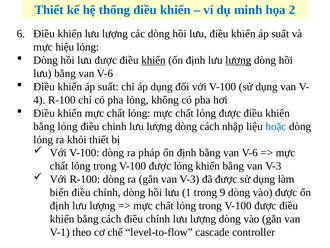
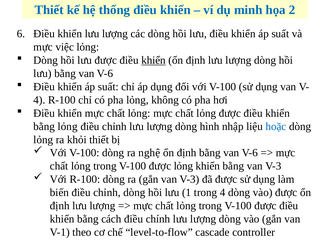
hiệu: hiệu -> việc
lượng at (238, 60) underline: present -> none
dòng cách: cách -> hình
pháp: pháp -> nghệ
trong 9: 9 -> 4
